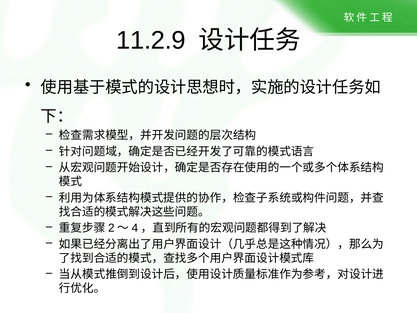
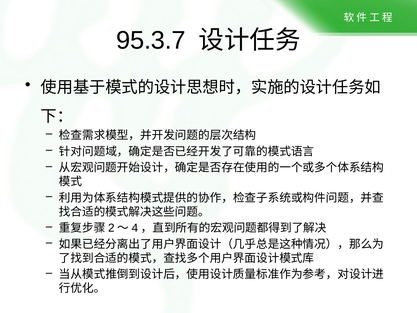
11.2.9: 11.2.9 -> 95.3.7
